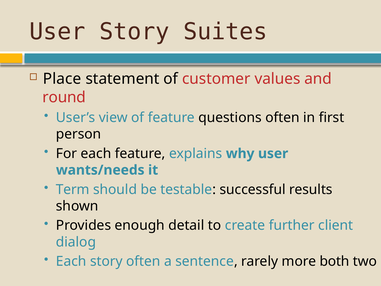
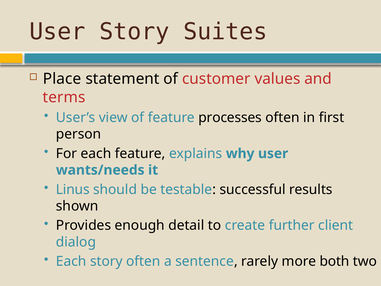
round: round -> terms
questions: questions -> processes
Term: Term -> Linus
